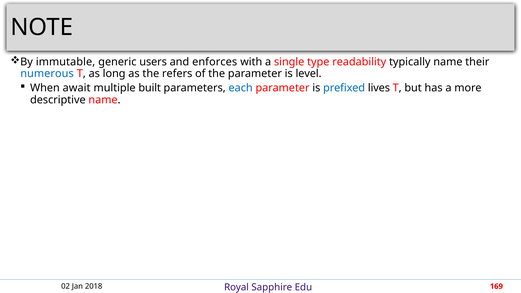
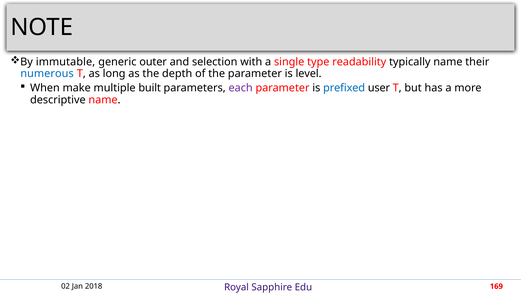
users: users -> outer
enforces: enforces -> selection
refers: refers -> depth
await: await -> make
each colour: blue -> purple
lives: lives -> user
